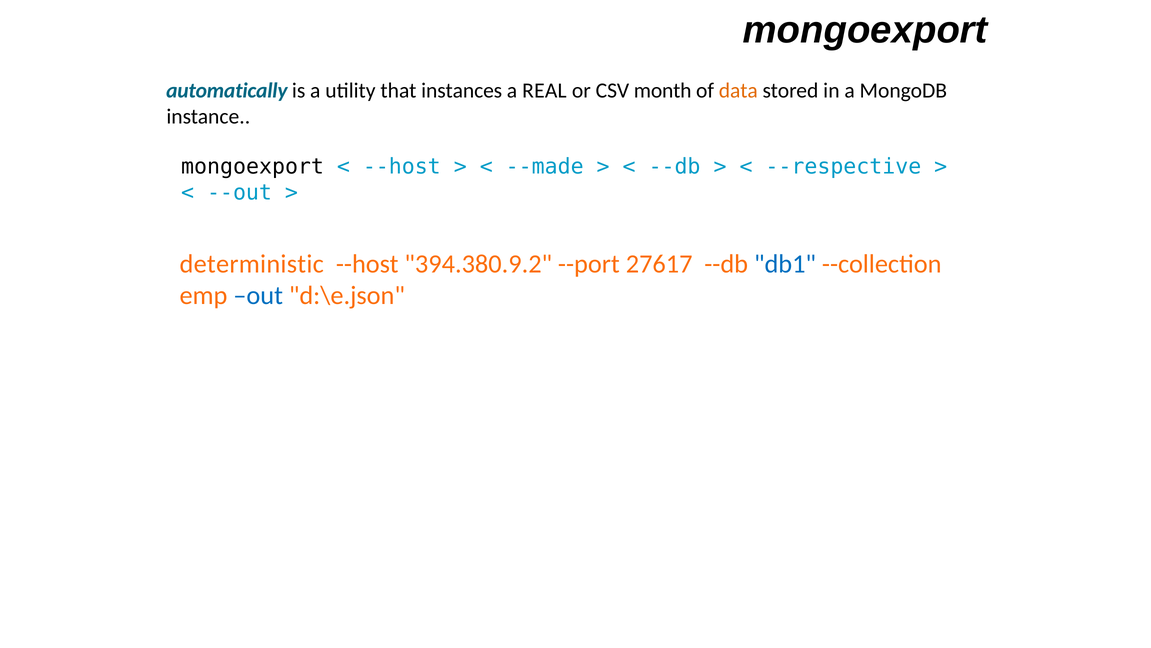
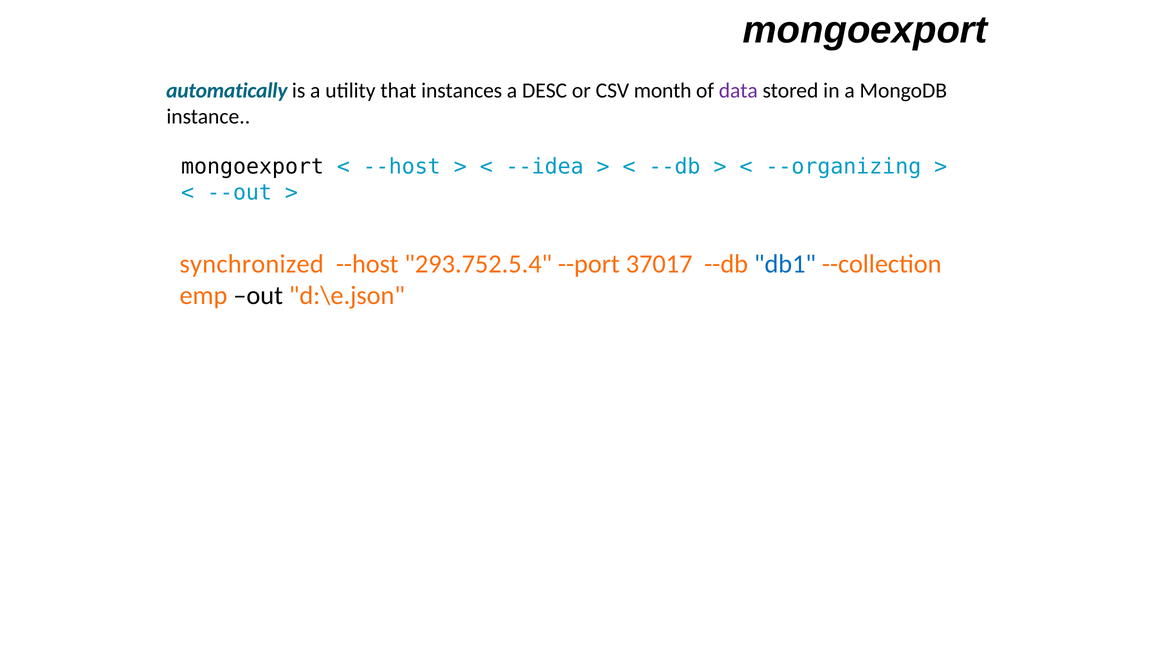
REAL: REAL -> DESC
data colour: orange -> purple
--made: --made -> --idea
--respective: --respective -> --organizing
deterministic: deterministic -> synchronized
394.380.9.2: 394.380.9.2 -> 293.752.5.4
27617: 27617 -> 37017
out colour: blue -> black
